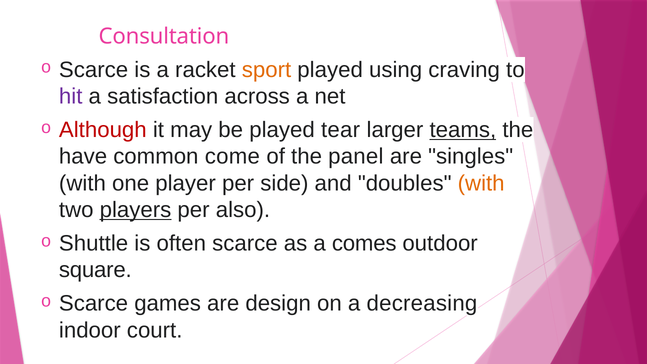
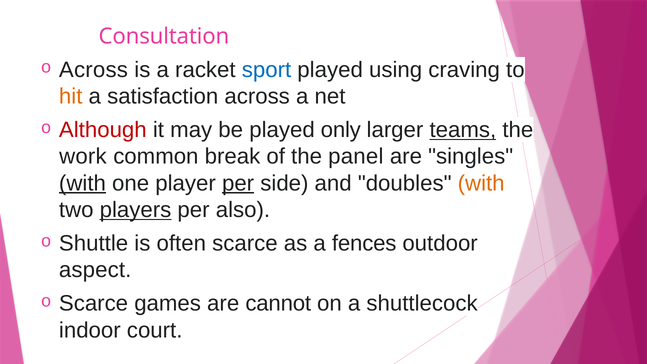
Scarce at (94, 70): Scarce -> Across
sport colour: orange -> blue
hit colour: purple -> orange
tear: tear -> only
have: have -> work
come: come -> break
with at (82, 183) underline: none -> present
per at (238, 183) underline: none -> present
comes: comes -> fences
square: square -> aspect
design: design -> cannot
decreasing: decreasing -> shuttlecock
